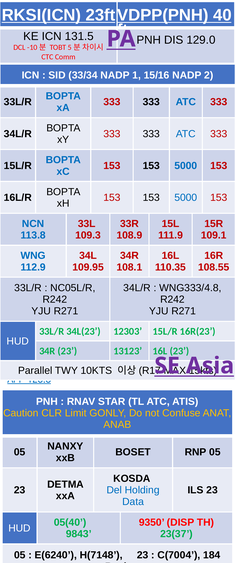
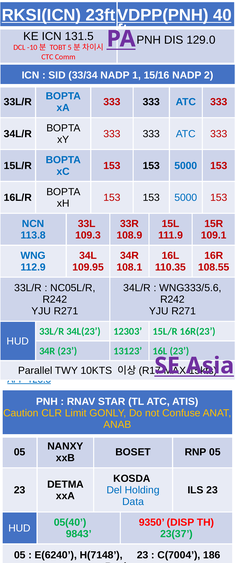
WNG333/4.8: WNG333/4.8 -> WNG333/5.6
184: 184 -> 186
